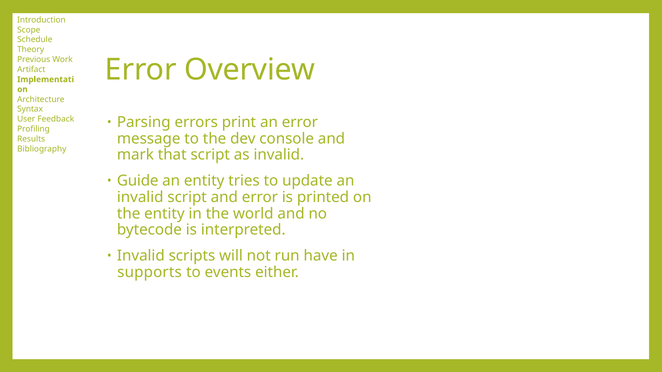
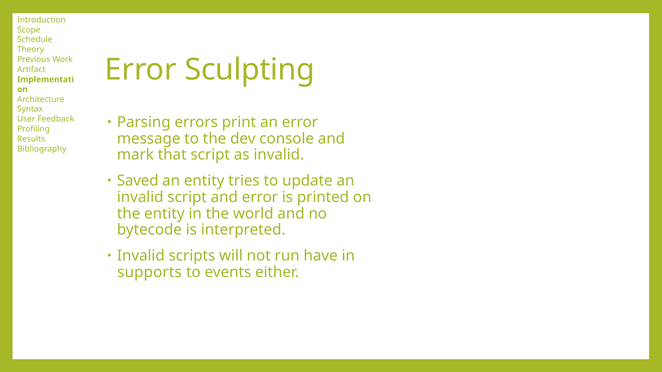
Overview: Overview -> Sculpting
Guide: Guide -> Saved
